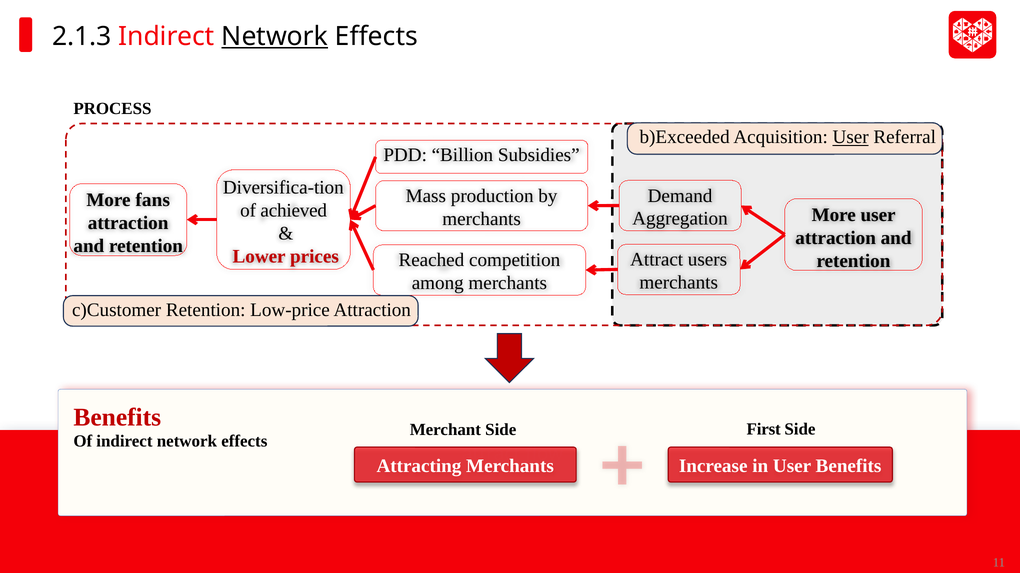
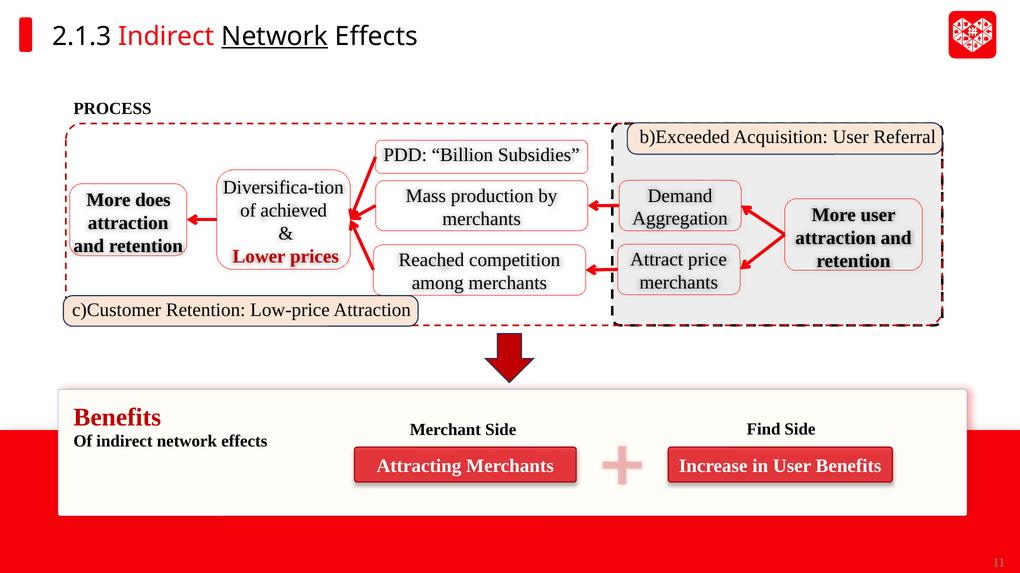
User at (851, 137) underline: present -> none
fans: fans -> does
users: users -> price
First: First -> Find
